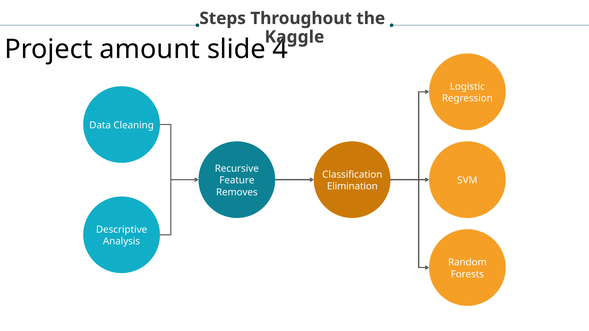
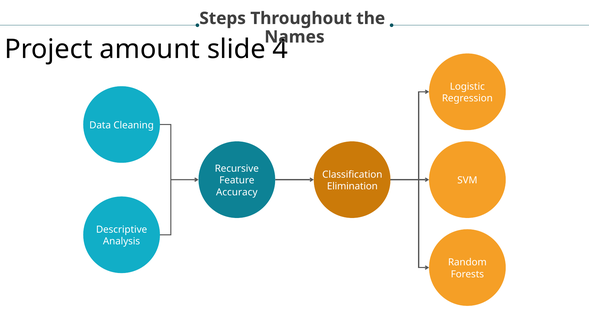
Kaggle: Kaggle -> Names
Removes: Removes -> Accuracy
